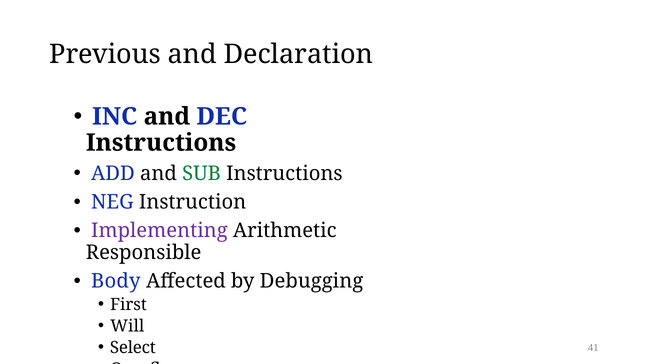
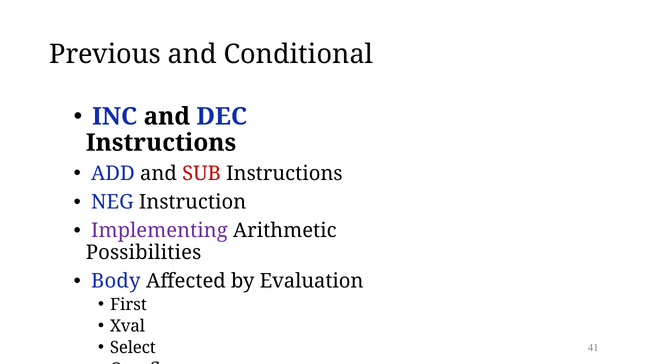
Declaration: Declaration -> Conditional
SUB colour: green -> red
Responsible: Responsible -> Possibilities
Debugging: Debugging -> Evaluation
Will: Will -> Xval
